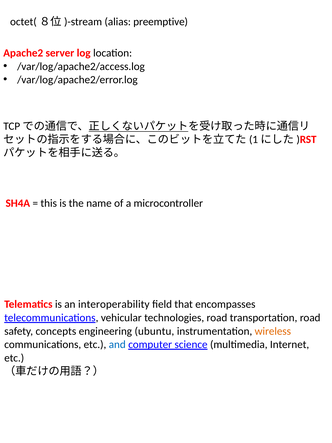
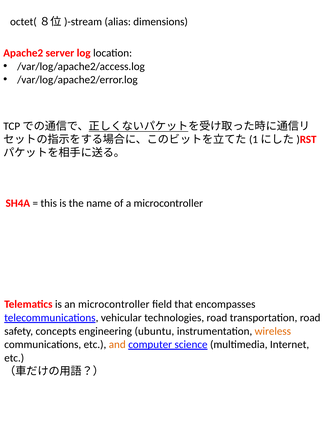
preemptive: preemptive -> dimensions
an interoperability: interoperability -> microcontroller
and colour: blue -> orange
